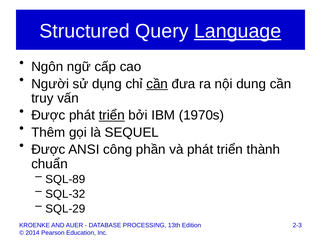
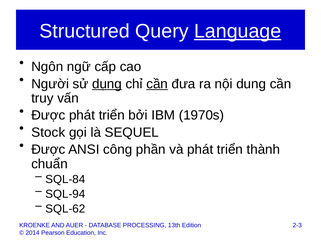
dụng underline: none -> present
triển at (112, 115) underline: present -> none
Thêm: Thêm -> Stock
SQL-89: SQL-89 -> SQL-84
SQL-32: SQL-32 -> SQL-94
SQL-29: SQL-29 -> SQL-62
